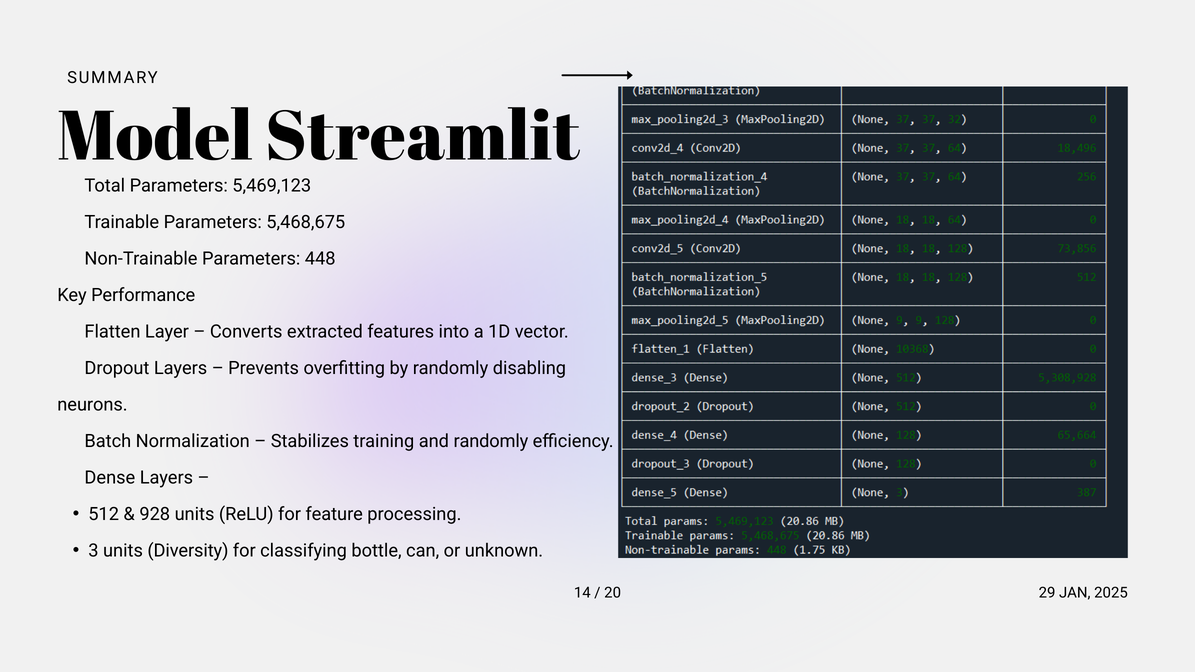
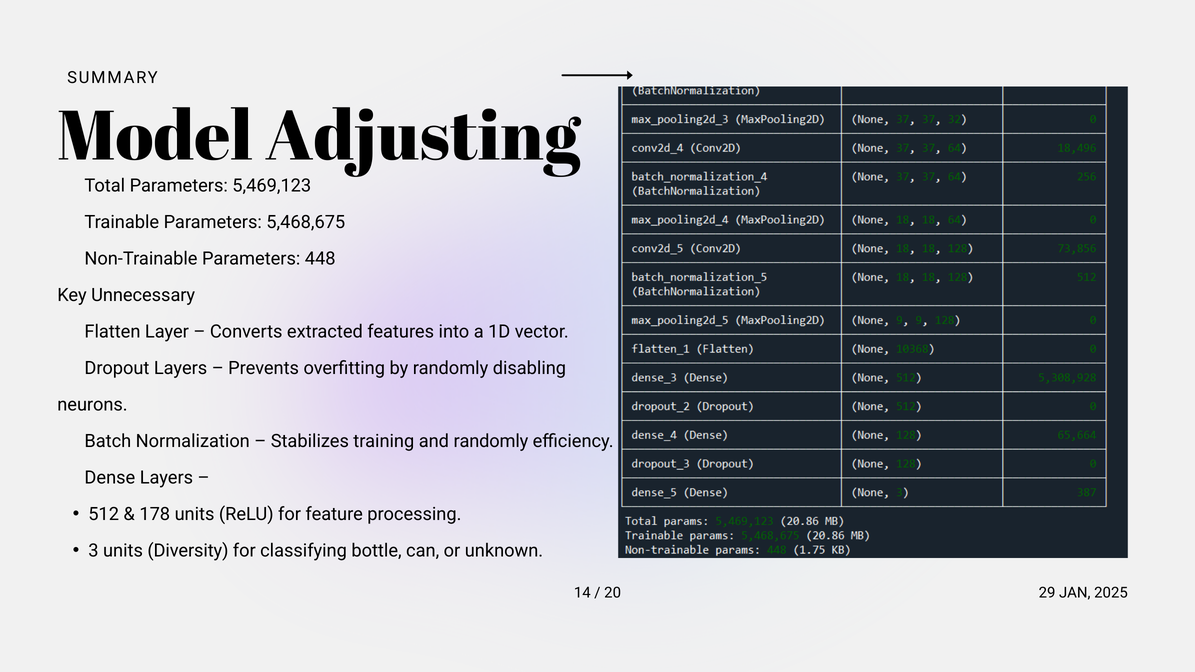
Streamlit: Streamlit -> Adjusting
Performance: Performance -> Unnecessary
928: 928 -> 178
